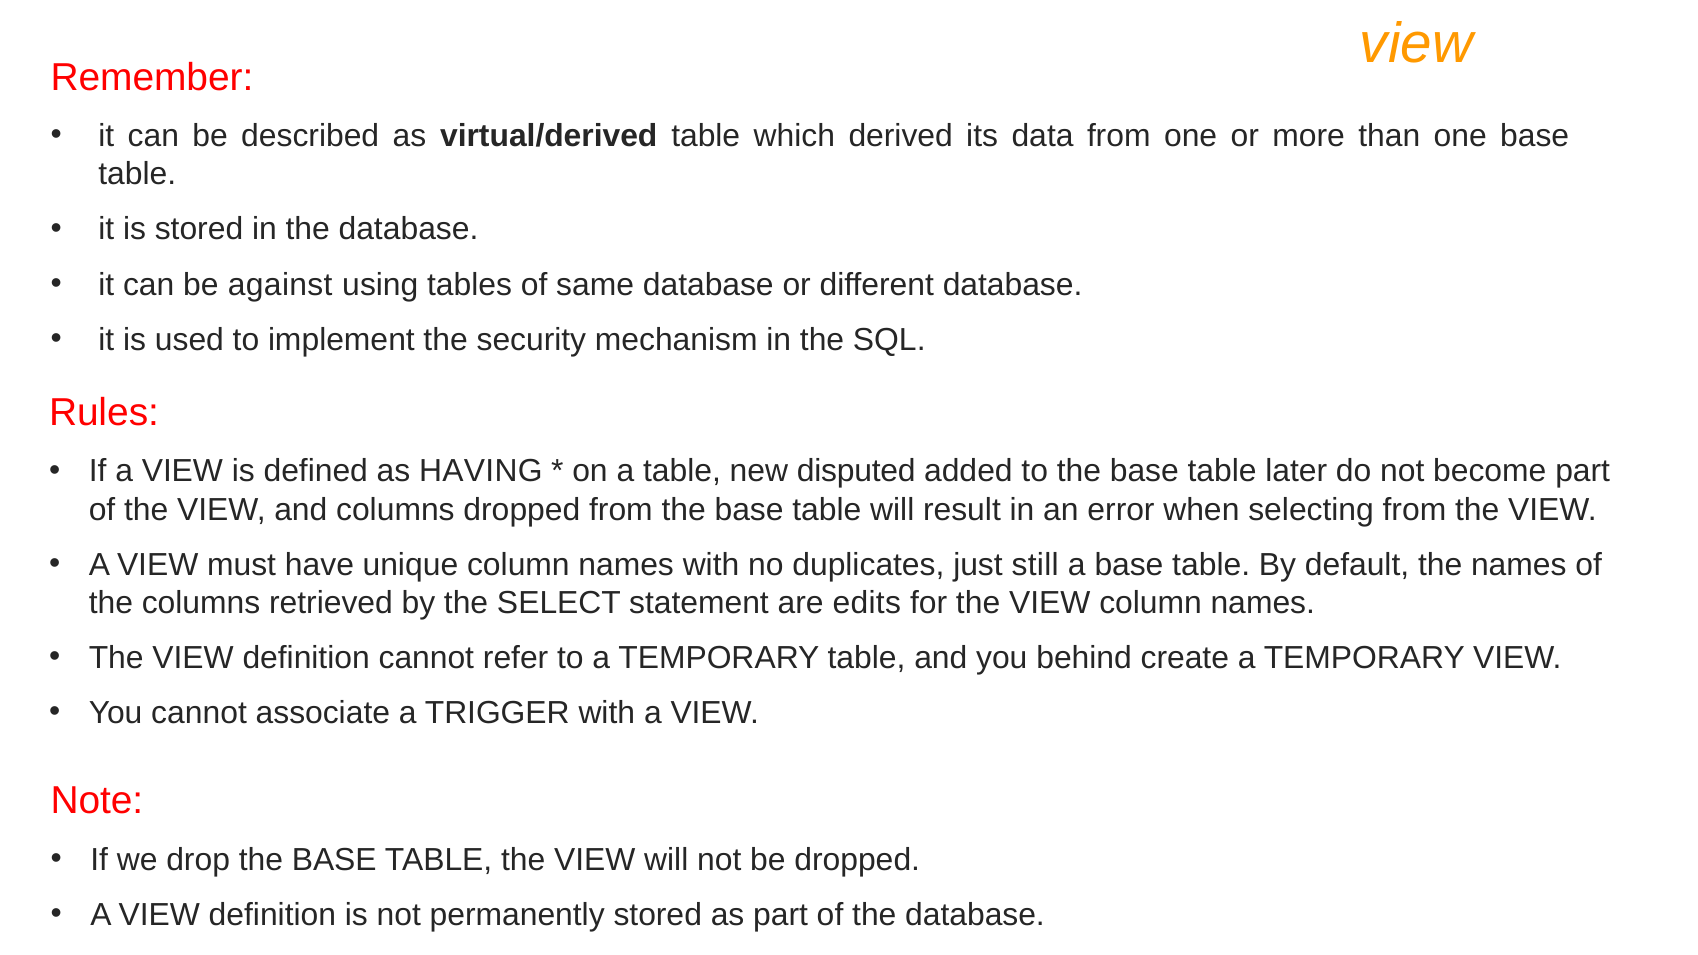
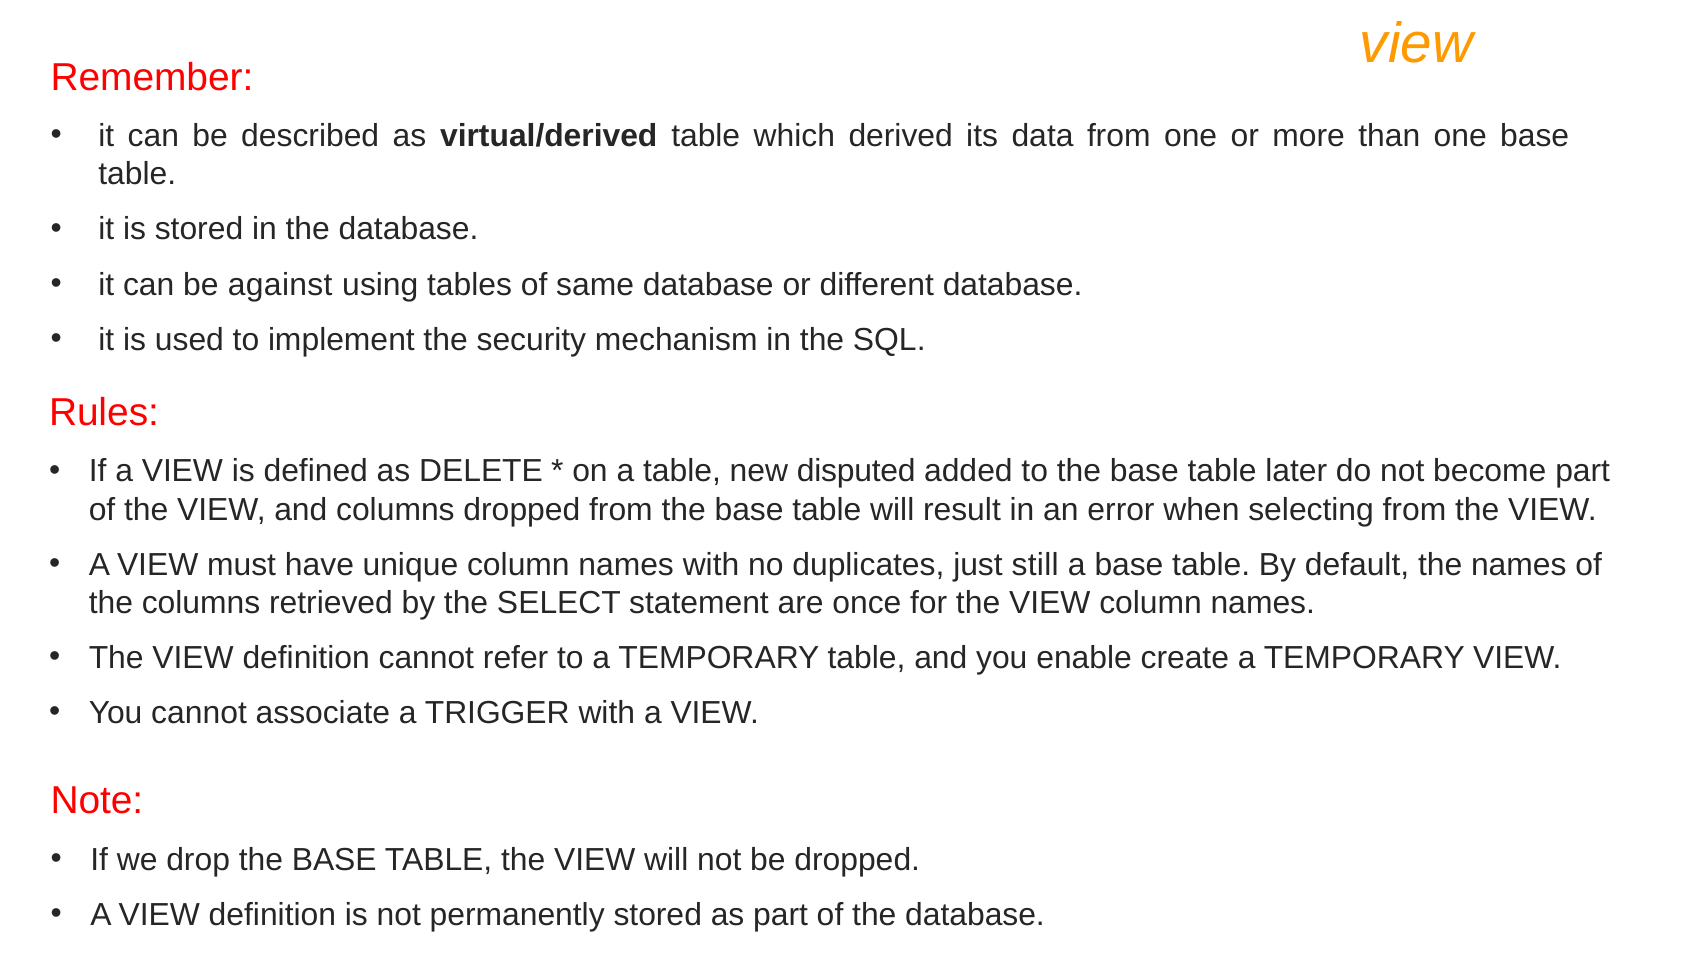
HAVING: HAVING -> DELETE
edits: edits -> once
behind: behind -> enable
